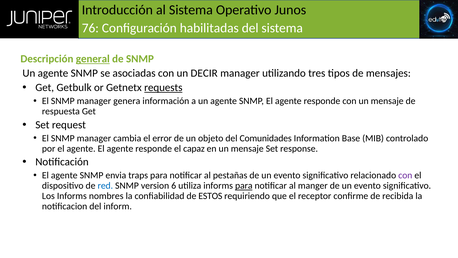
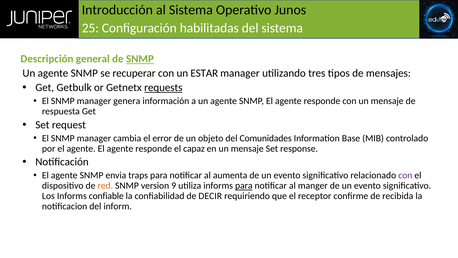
76: 76 -> 25
general underline: present -> none
SNMP at (140, 59) underline: none -> present
asociadas: asociadas -> recuperar
DECIR: DECIR -> ESTAR
pestañas: pestañas -> aumenta
red colour: blue -> orange
6: 6 -> 9
nombres: nombres -> confiable
ESTOS: ESTOS -> DECIR
